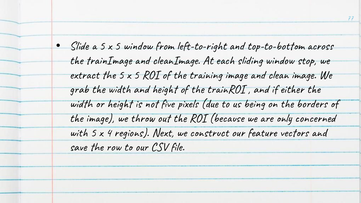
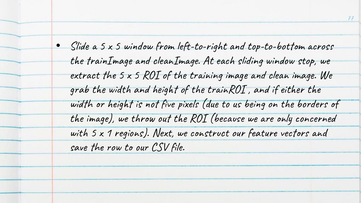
4: 4 -> 1
